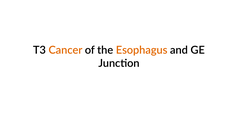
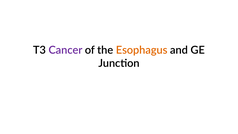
Cancer colour: orange -> purple
